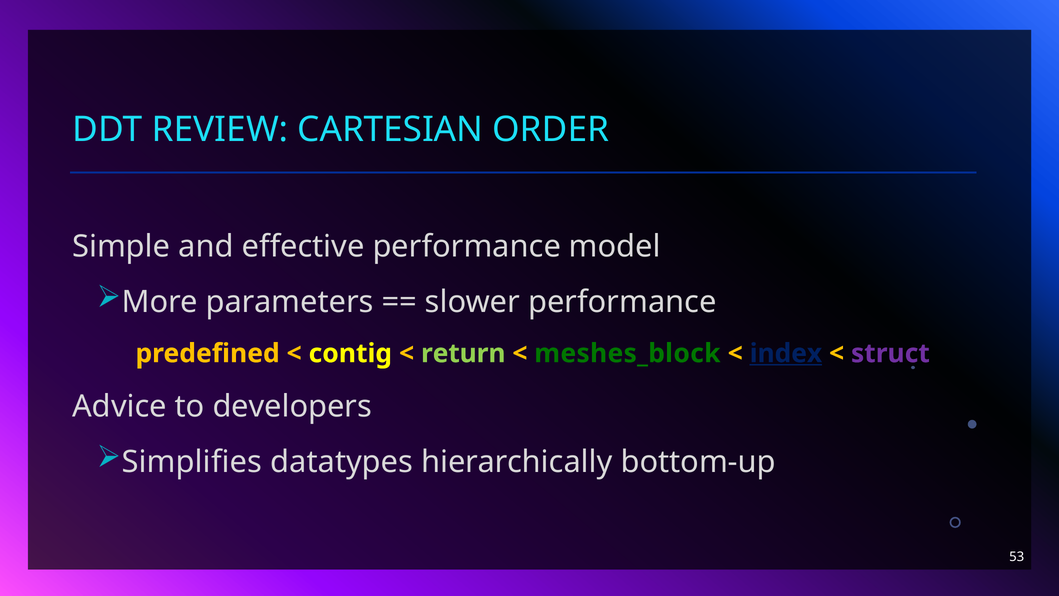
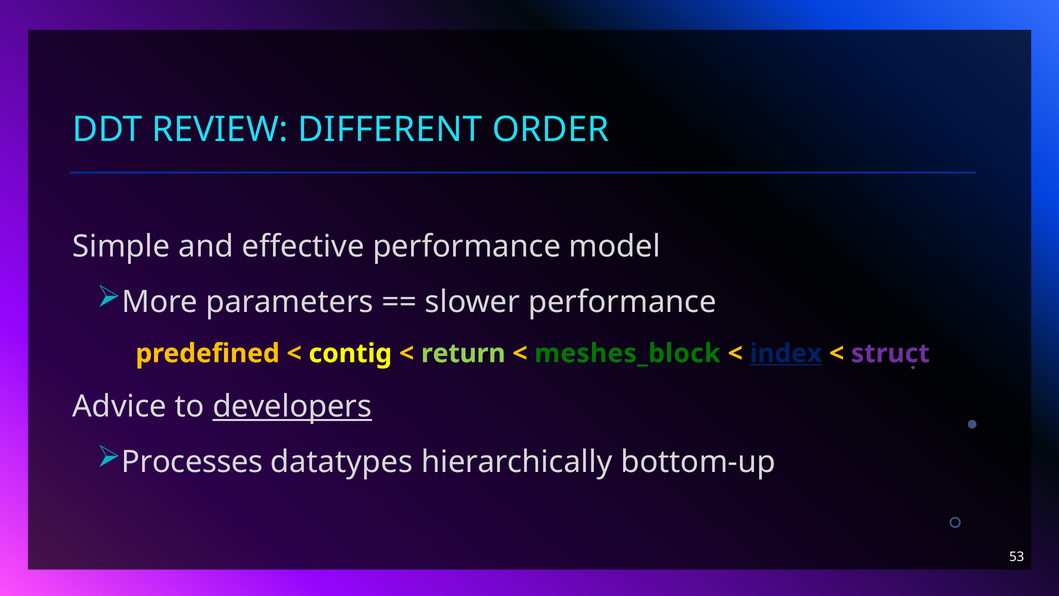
CARTESIAN: CARTESIAN -> DIFFERENT
developers underline: none -> present
Simplifies: Simplifies -> Processes
